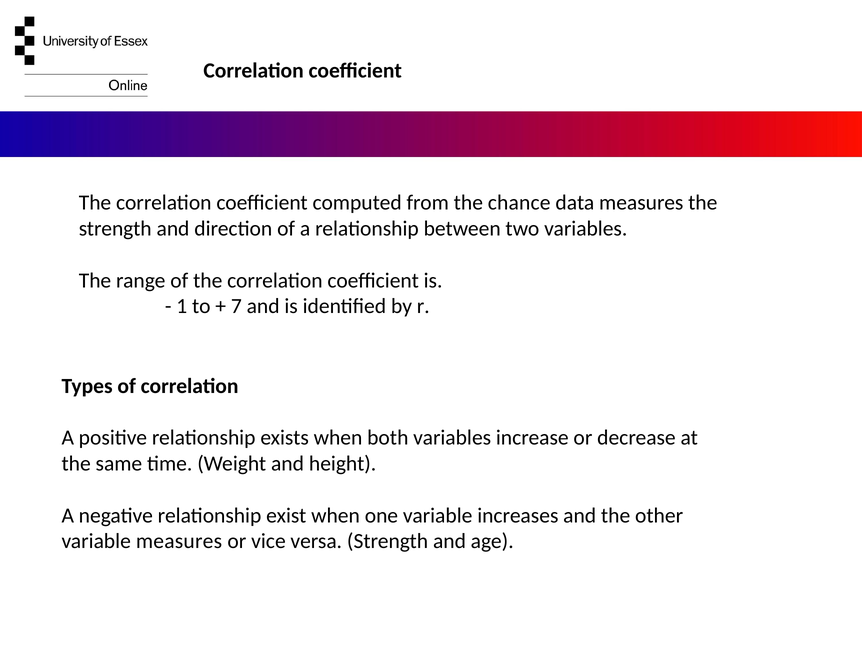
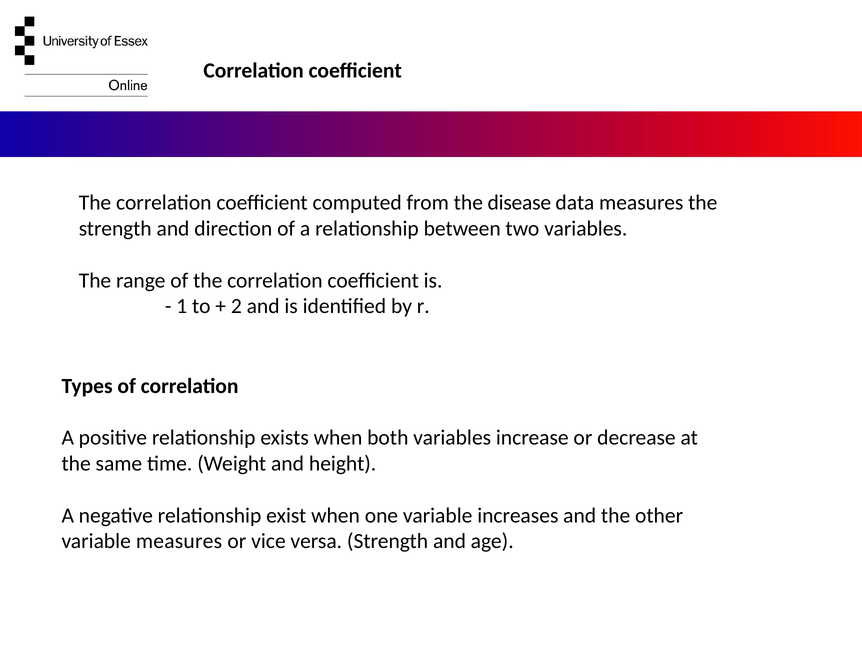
chance: chance -> disease
7: 7 -> 2
